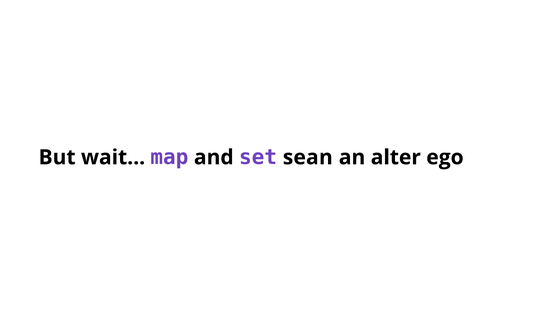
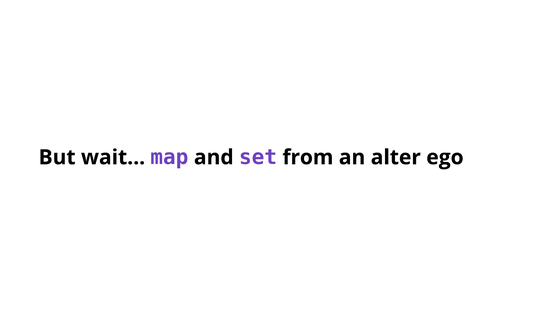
sean: sean -> from
